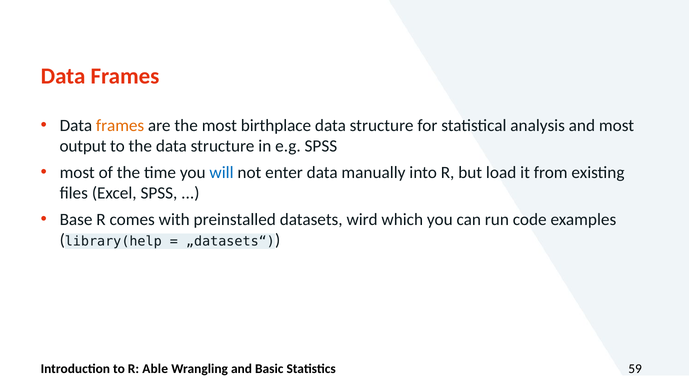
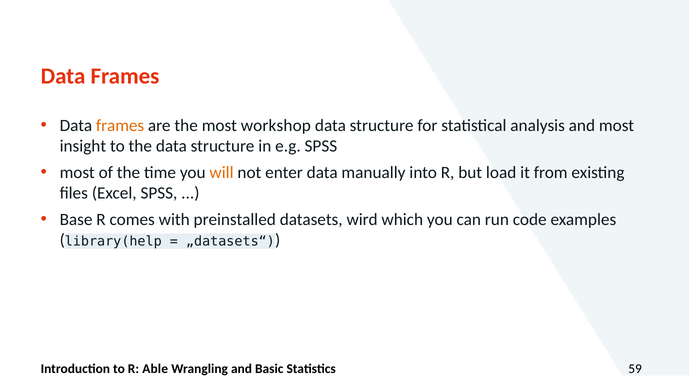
birthplace: birthplace -> workshop
output: output -> insight
will colour: blue -> orange
